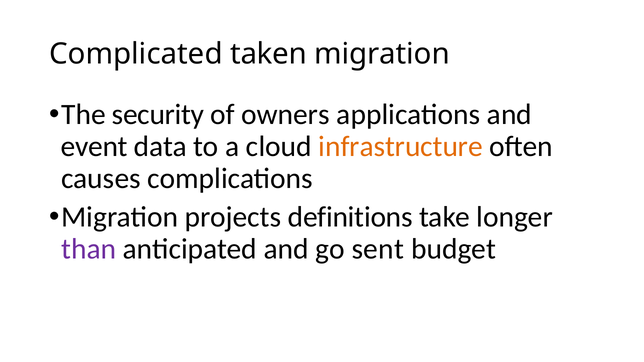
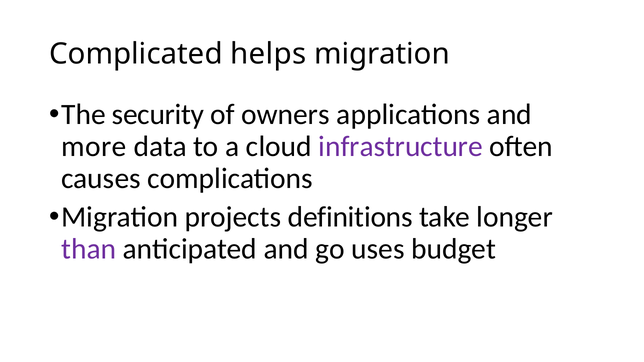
taken: taken -> helps
event: event -> more
infrastructure colour: orange -> purple
sent: sent -> uses
